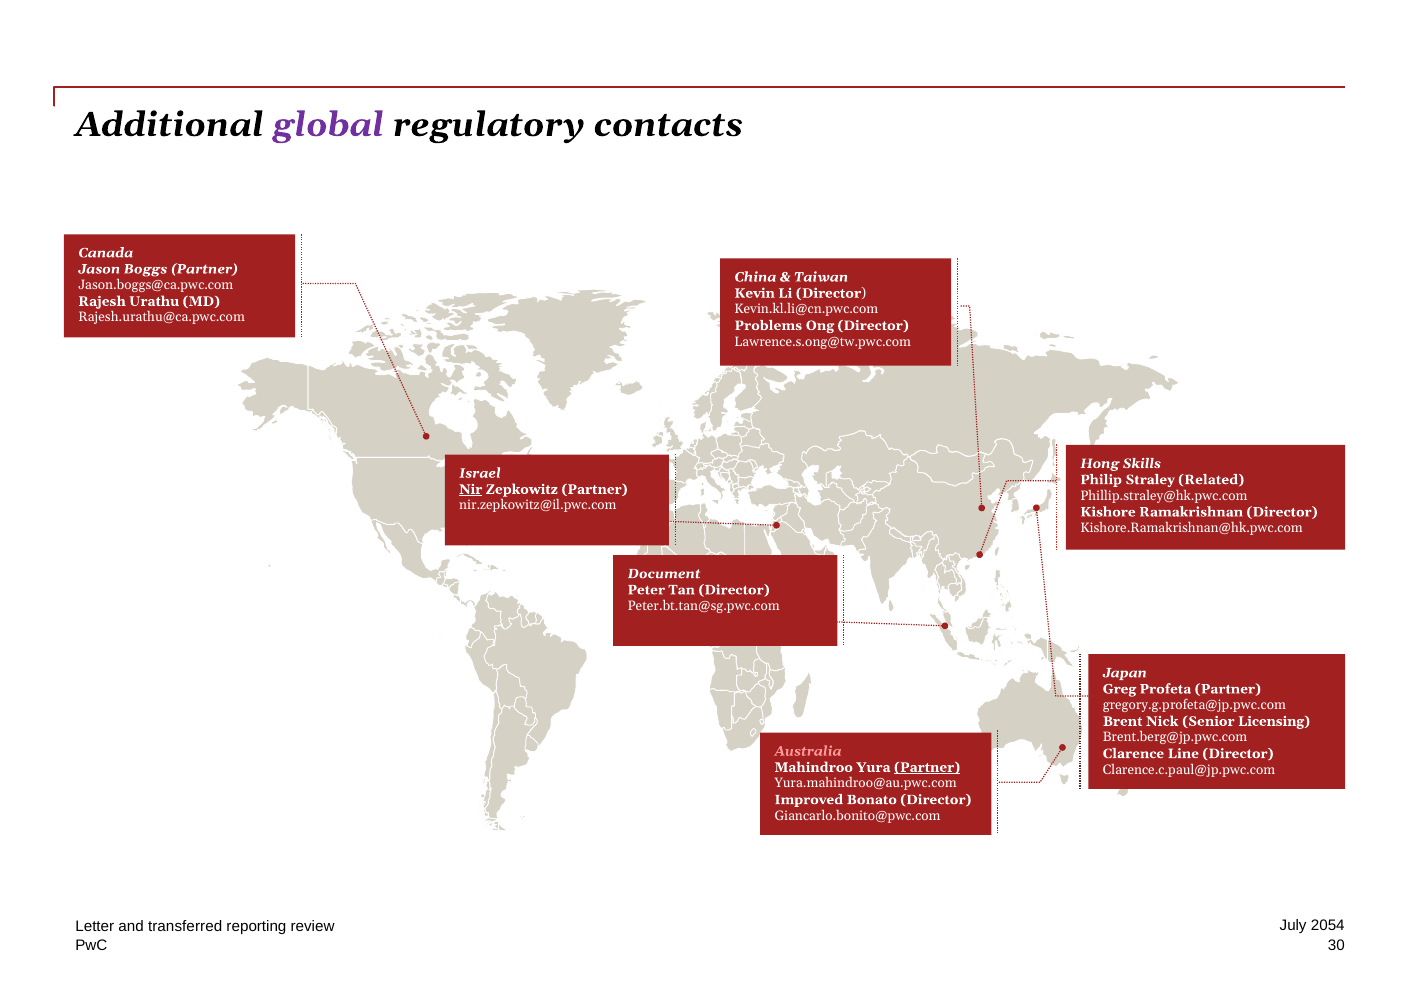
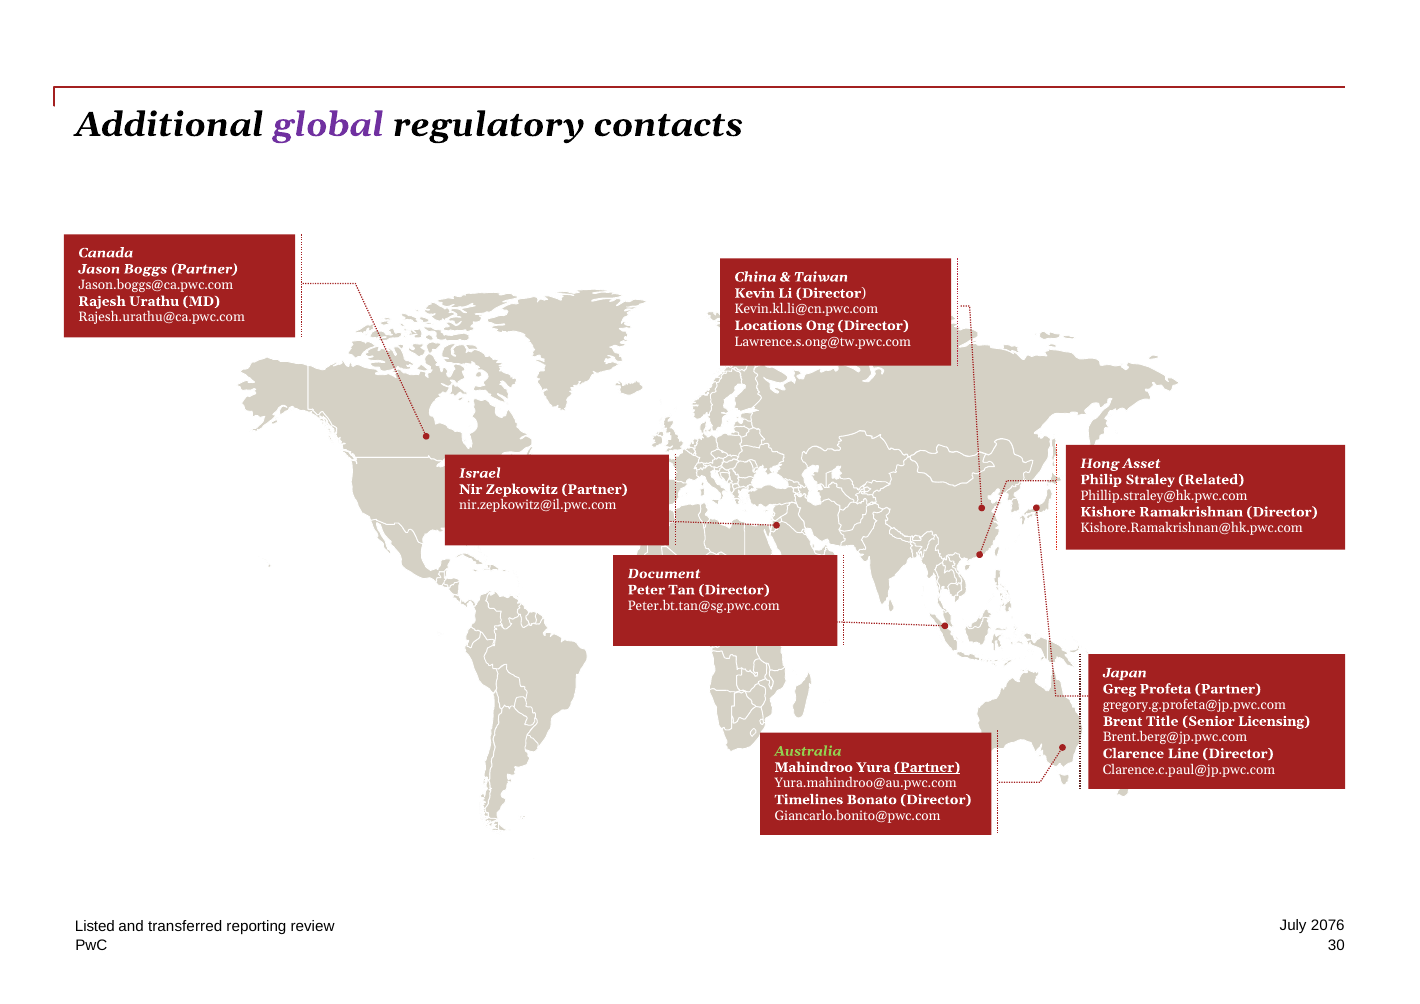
Problems: Problems -> Locations
Skills: Skills -> Asset
Nir underline: present -> none
Nick: Nick -> Title
Australia colour: pink -> light green
Improved: Improved -> Timelines
2054: 2054 -> 2076
Letter: Letter -> Listed
